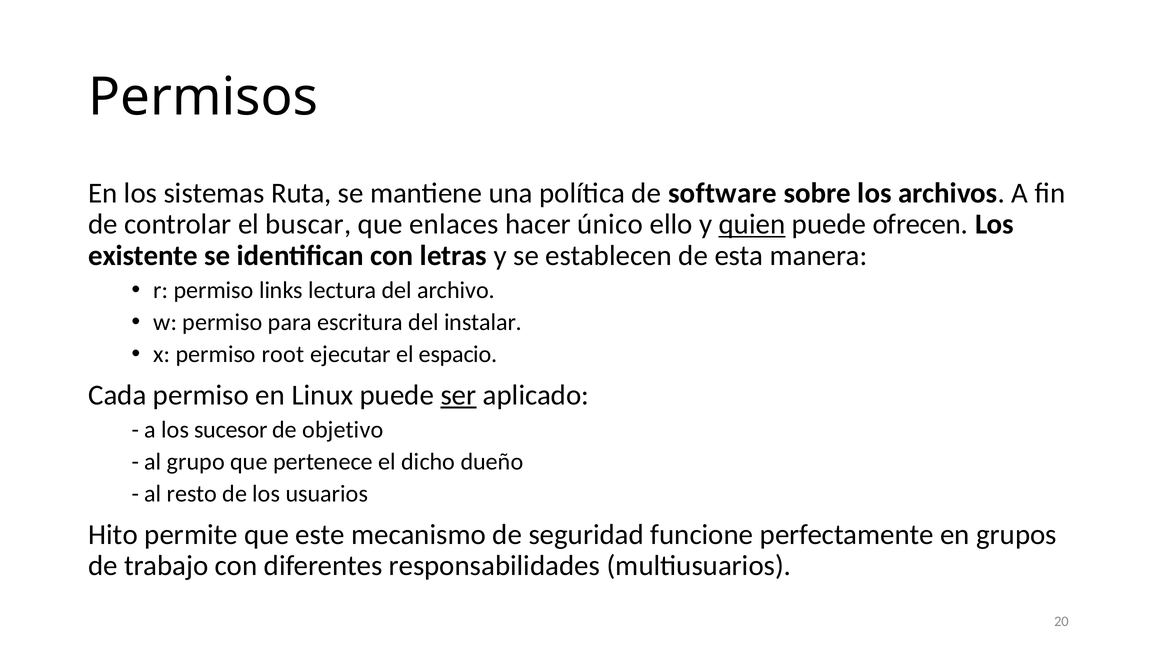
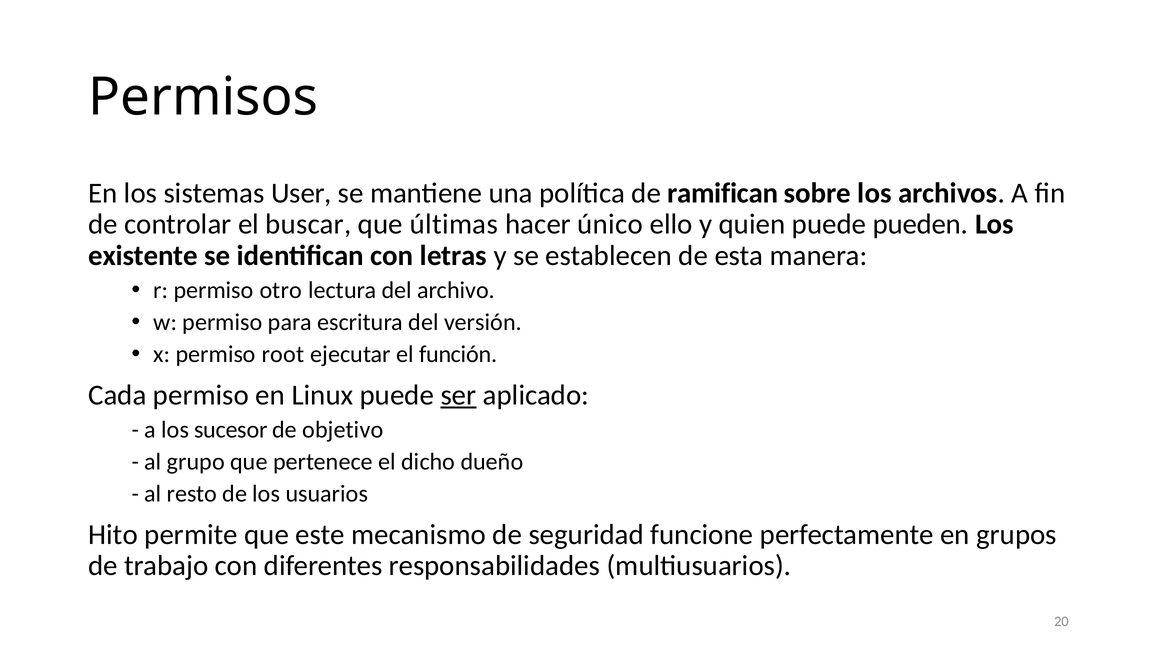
Ruta: Ruta -> User
software: software -> ramifican
enlaces: enlaces -> últimas
quien underline: present -> none
ofrecen: ofrecen -> pueden
links: links -> otro
instalar: instalar -> versión
espacio: espacio -> función
